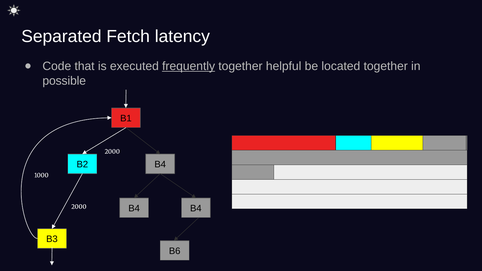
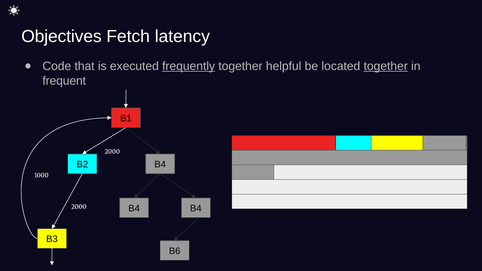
Separated: Separated -> Objectives
together at (386, 66) underline: none -> present
possible: possible -> frequent
